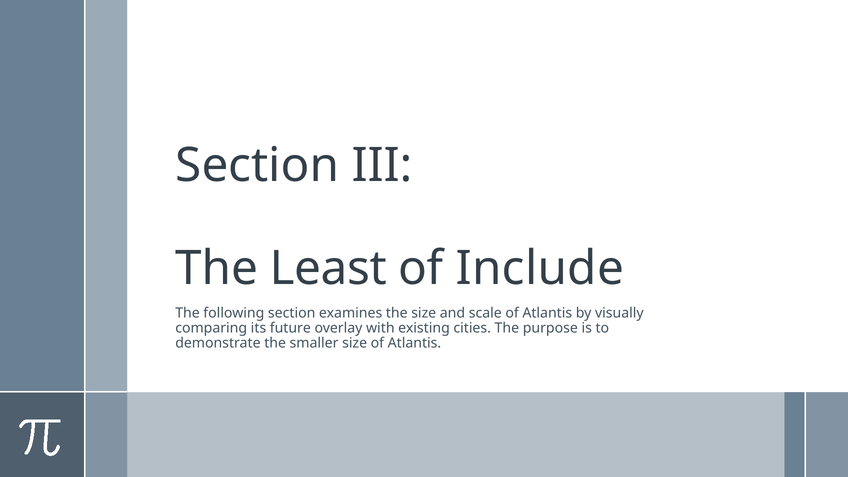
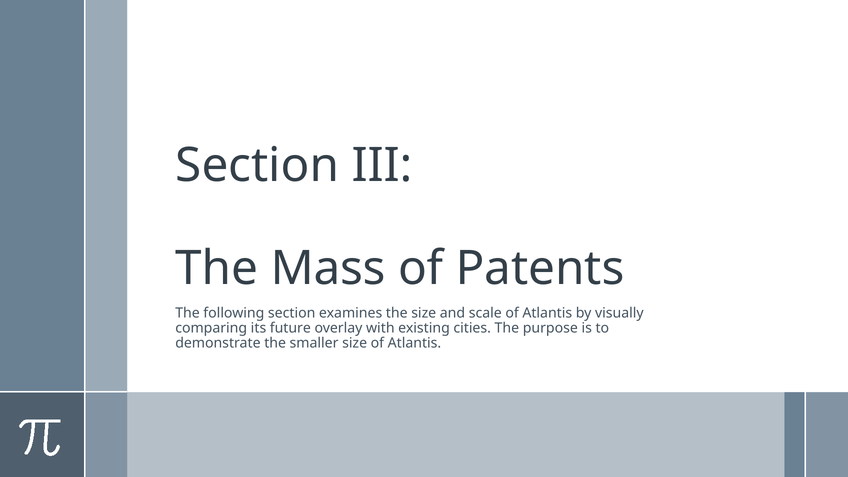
Least: Least -> Mass
Include: Include -> Patents
